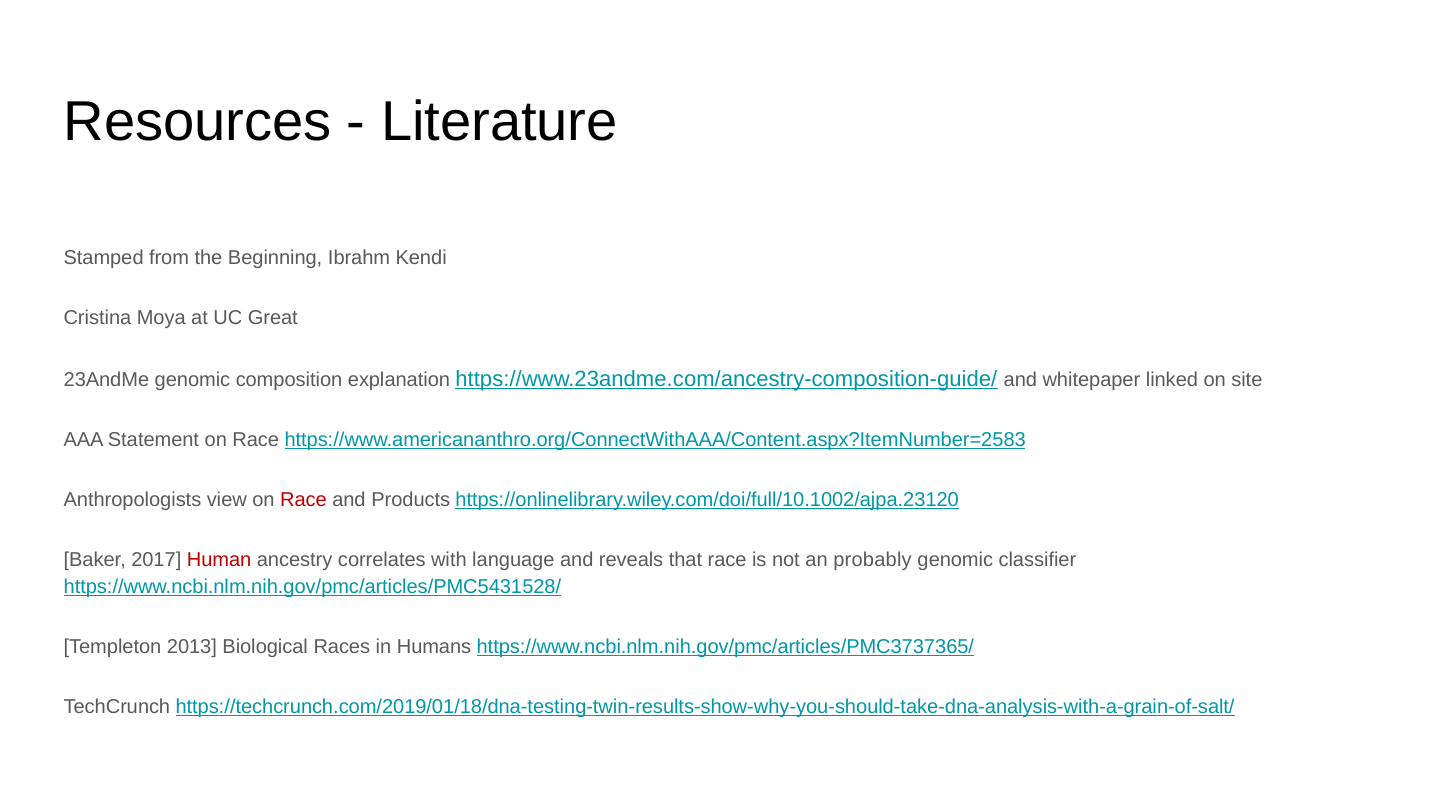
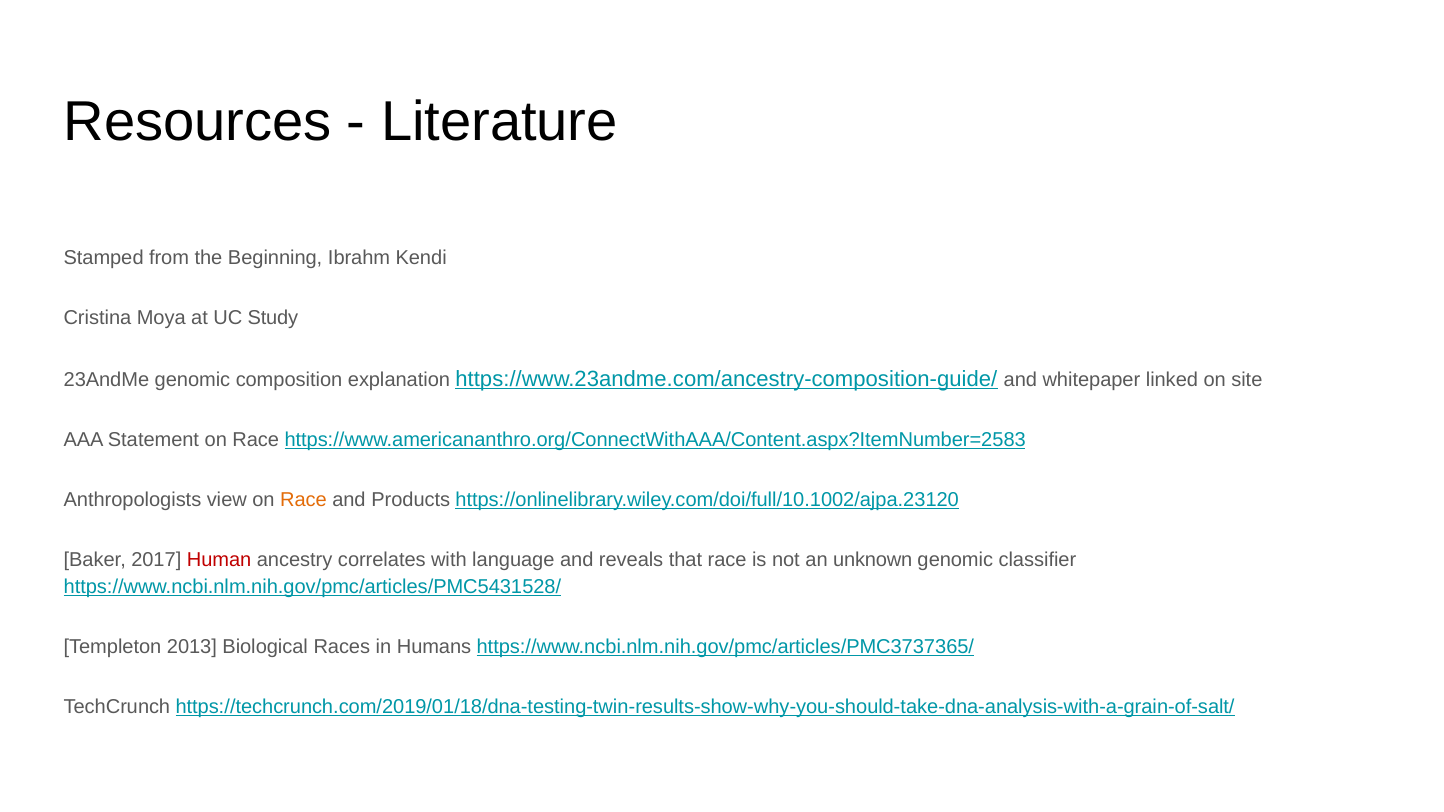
Great: Great -> Study
Race at (303, 500) colour: red -> orange
probably: probably -> unknown
